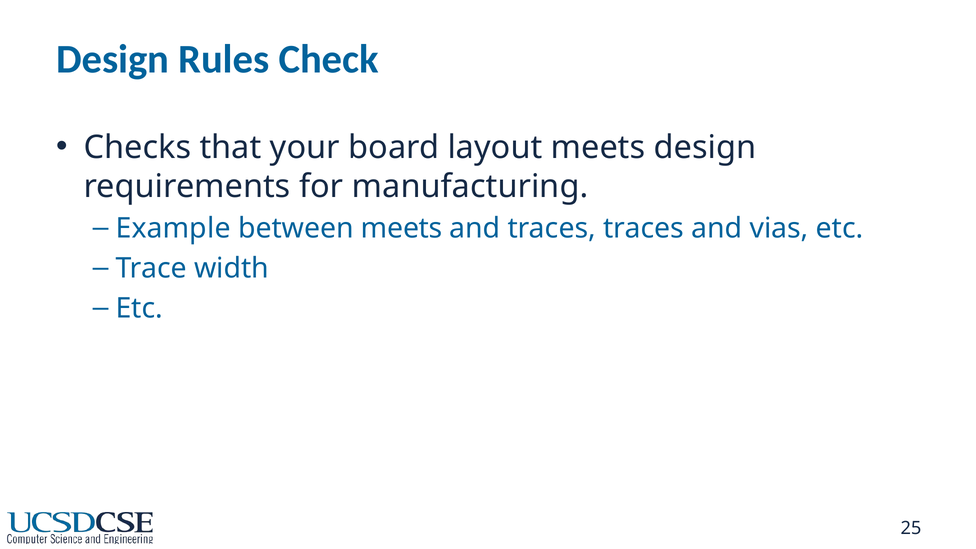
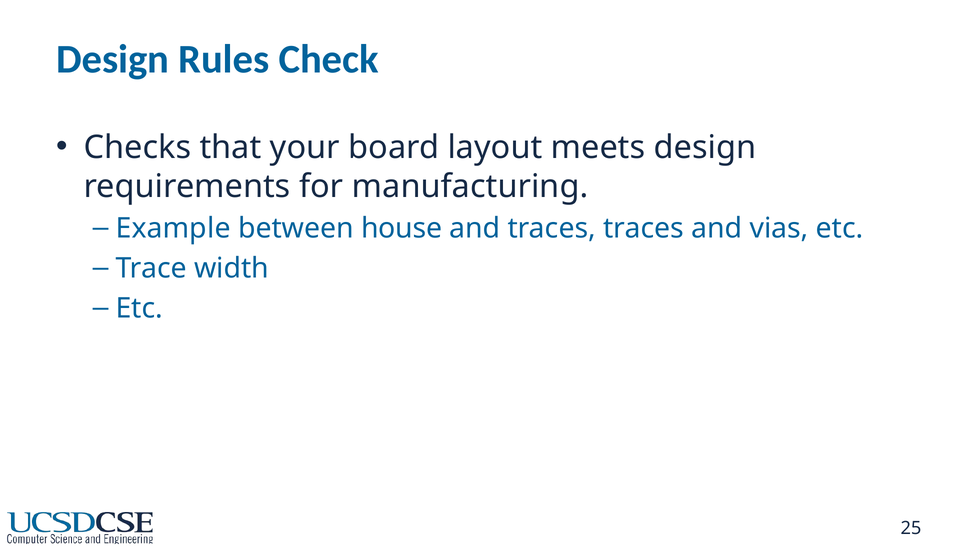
between meets: meets -> house
